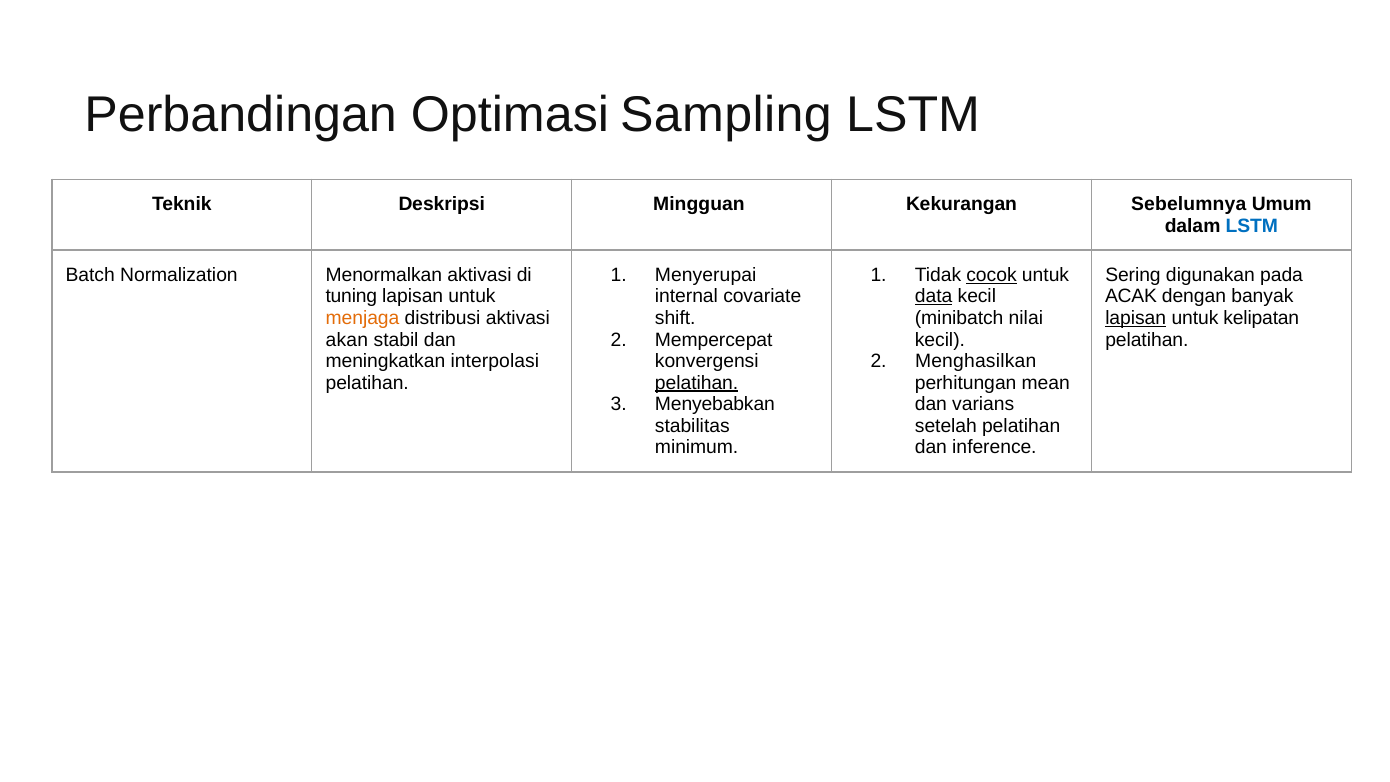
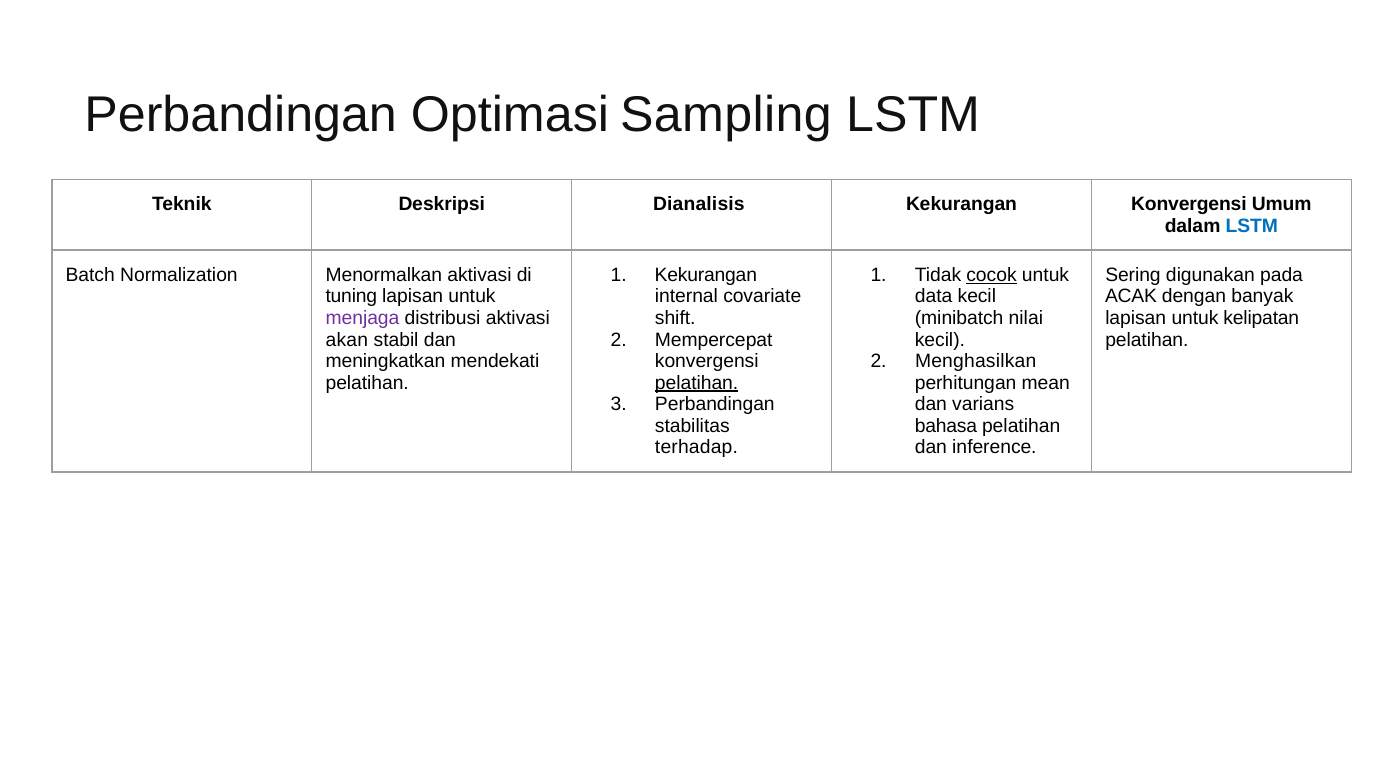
Mingguan: Mingguan -> Dianalisis
Kekurangan Sebelumnya: Sebelumnya -> Konvergensi
Menyerupai at (706, 275): Menyerupai -> Kekurangan
data underline: present -> none
menjaga colour: orange -> purple
lapisan at (1136, 318) underline: present -> none
interpolasi: interpolasi -> mendekati
Menyebabkan at (715, 404): Menyebabkan -> Perbandingan
setelah: setelah -> bahasa
minimum: minimum -> terhadap
